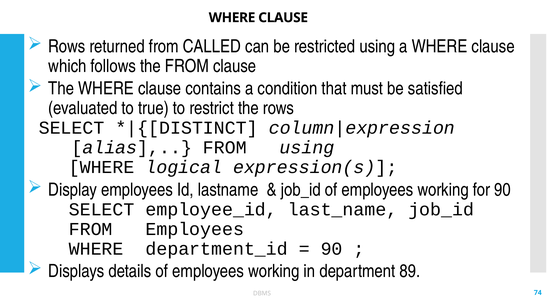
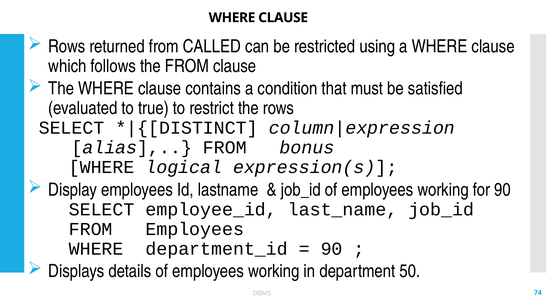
FROM using: using -> bonus
89: 89 -> 50
